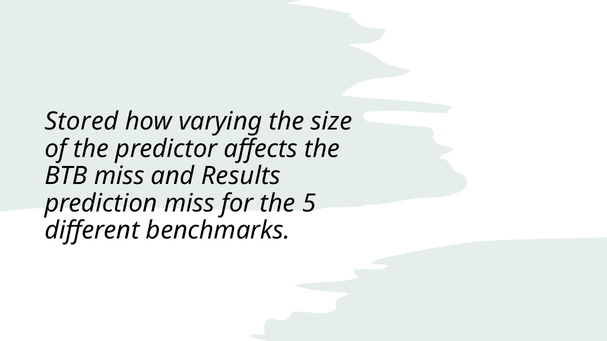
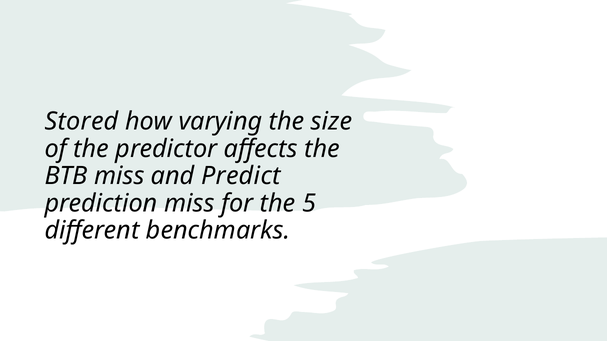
Results: Results -> Predict
